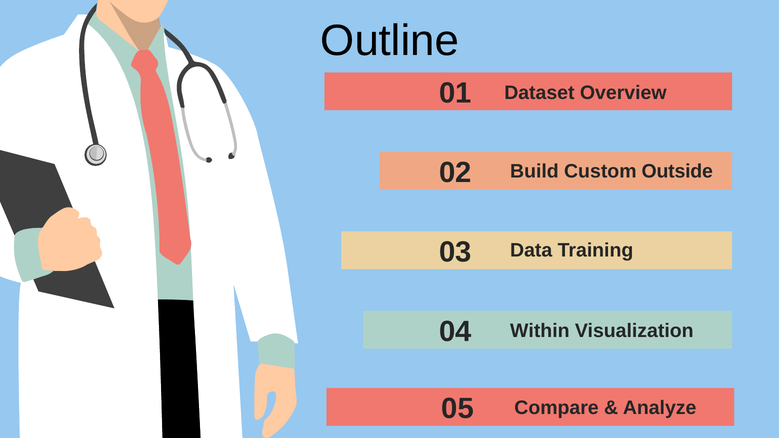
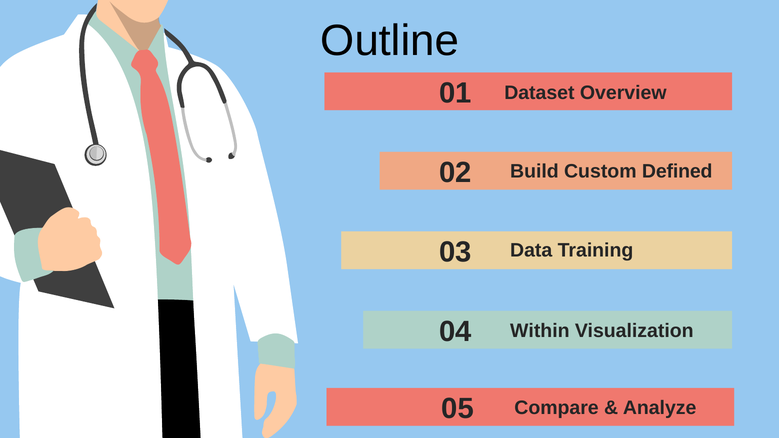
Outside: Outside -> Defined
